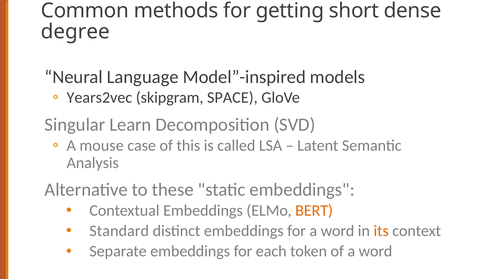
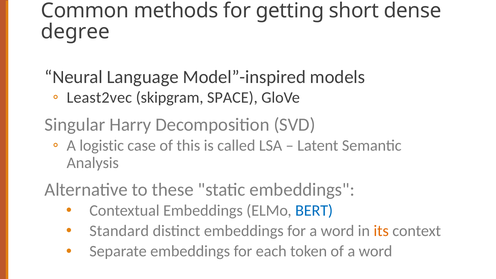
Years2vec: Years2vec -> Least2vec
Learn: Learn -> Harry
mouse: mouse -> logistic
BERT colour: orange -> blue
